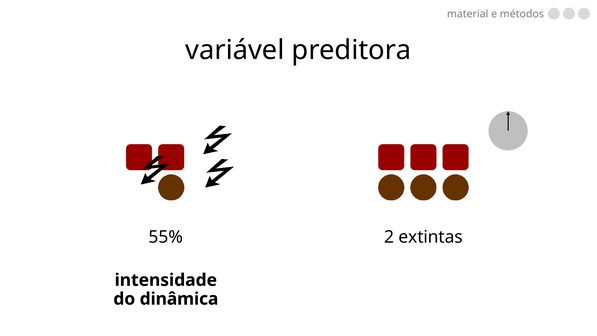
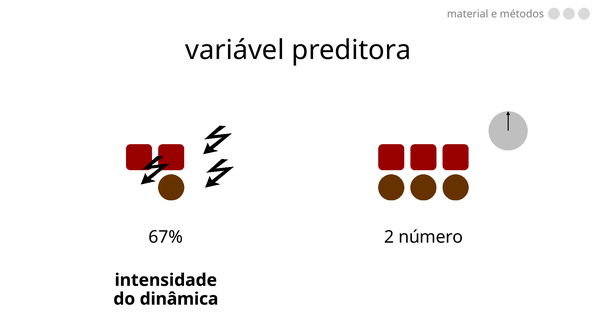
55%: 55% -> 67%
extintas: extintas -> número
